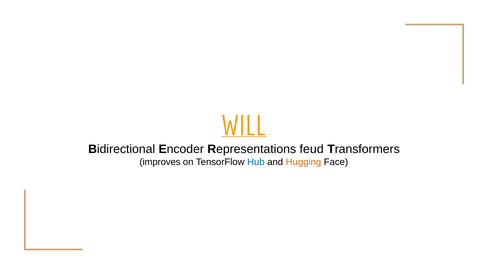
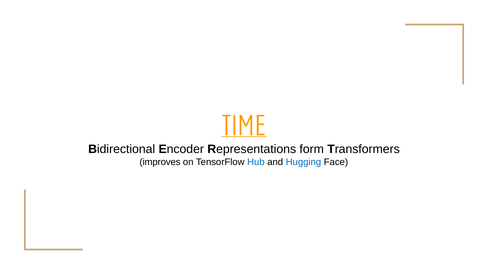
WILL: WILL -> TIME
feud: feud -> form
Hugging colour: orange -> blue
